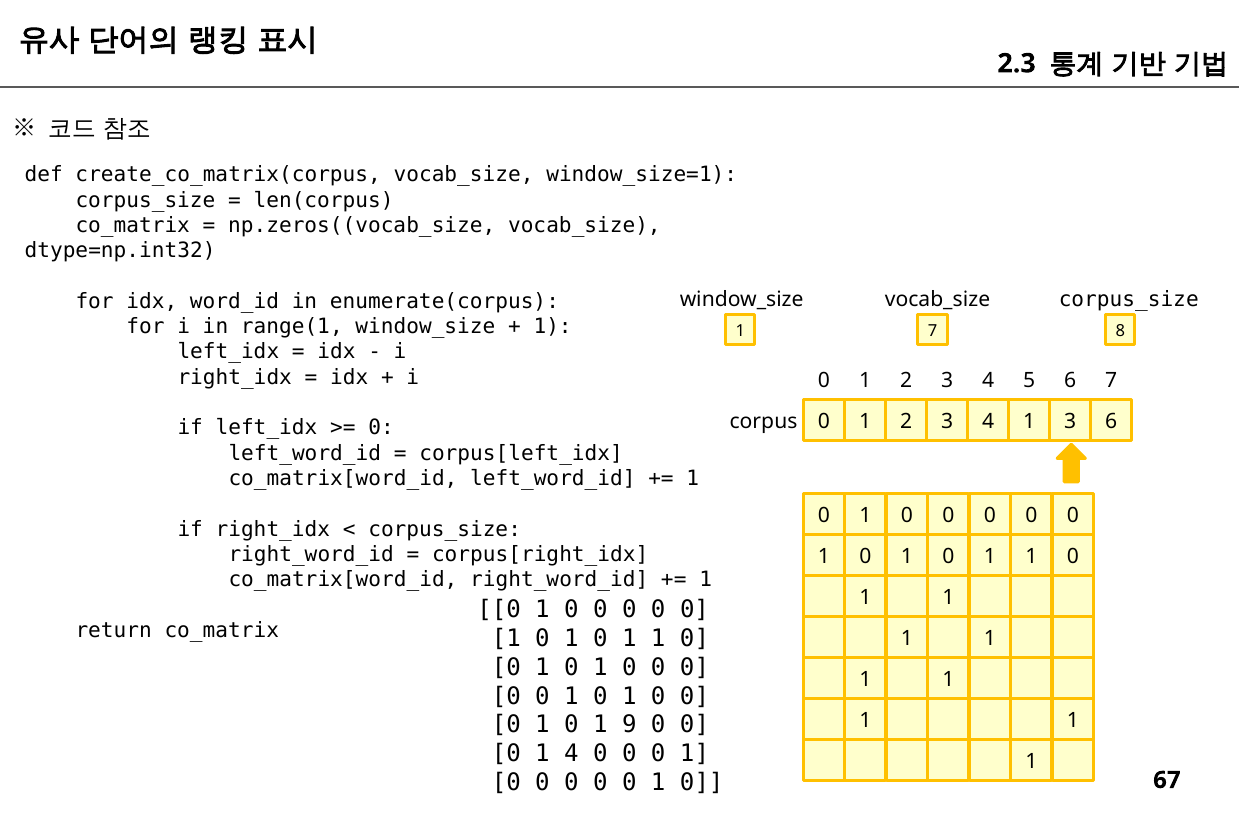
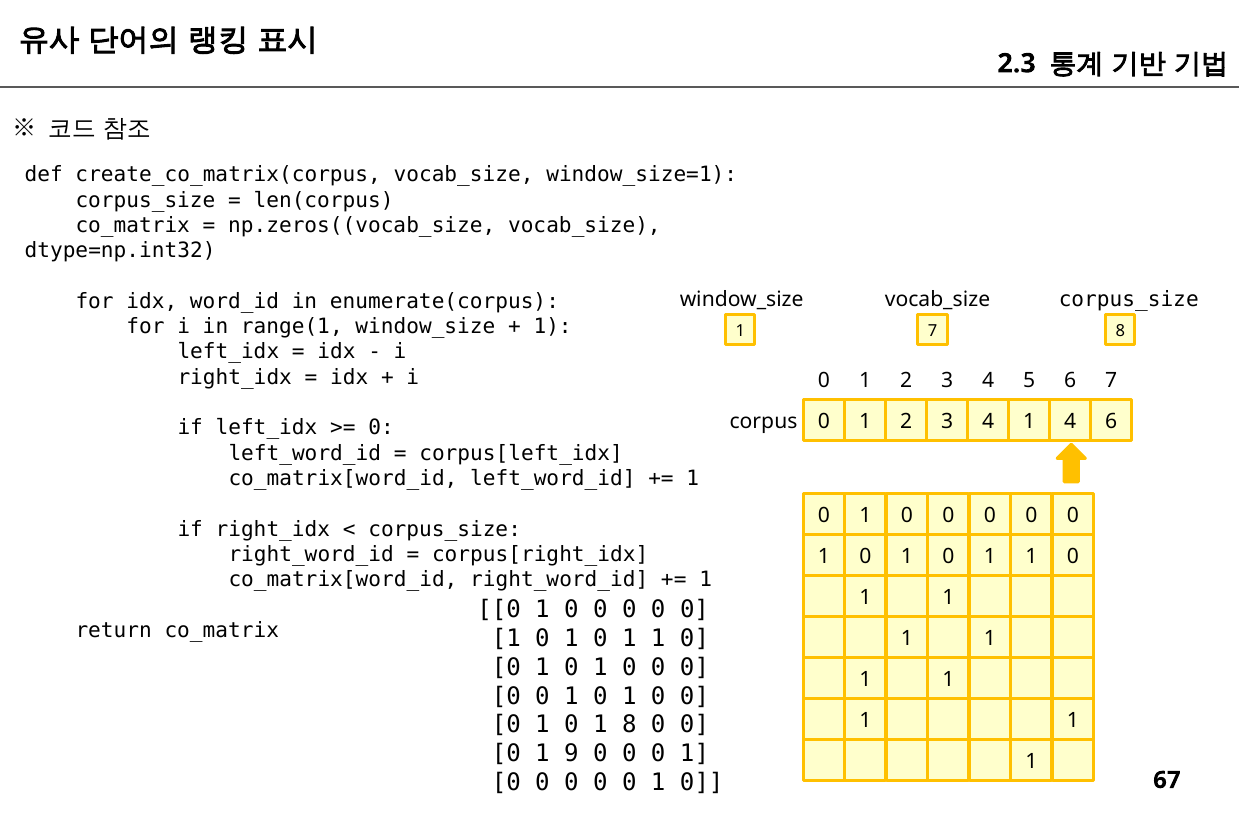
1 3: 3 -> 4
1 9: 9 -> 8
1 4: 4 -> 9
